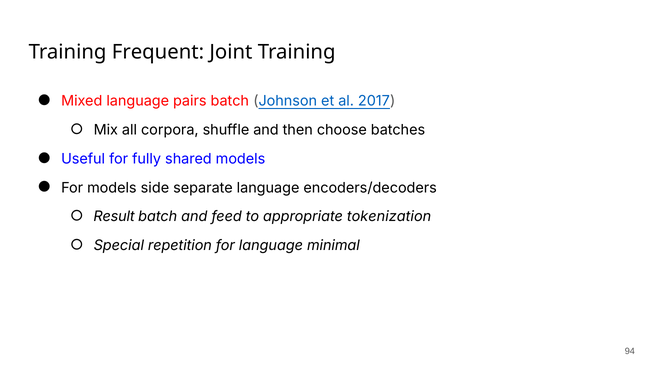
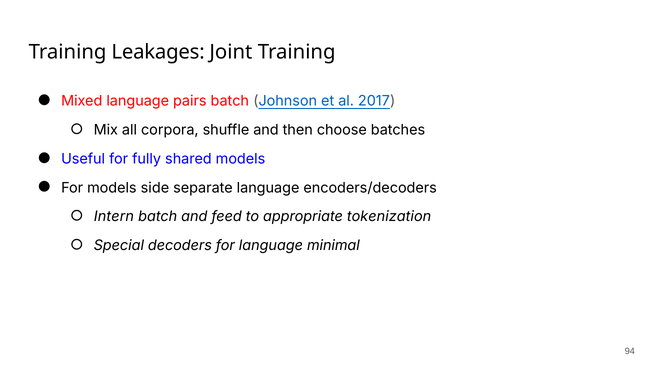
Frequent: Frequent -> Leakages
Result: Result -> Intern
repetition: repetition -> decoders
